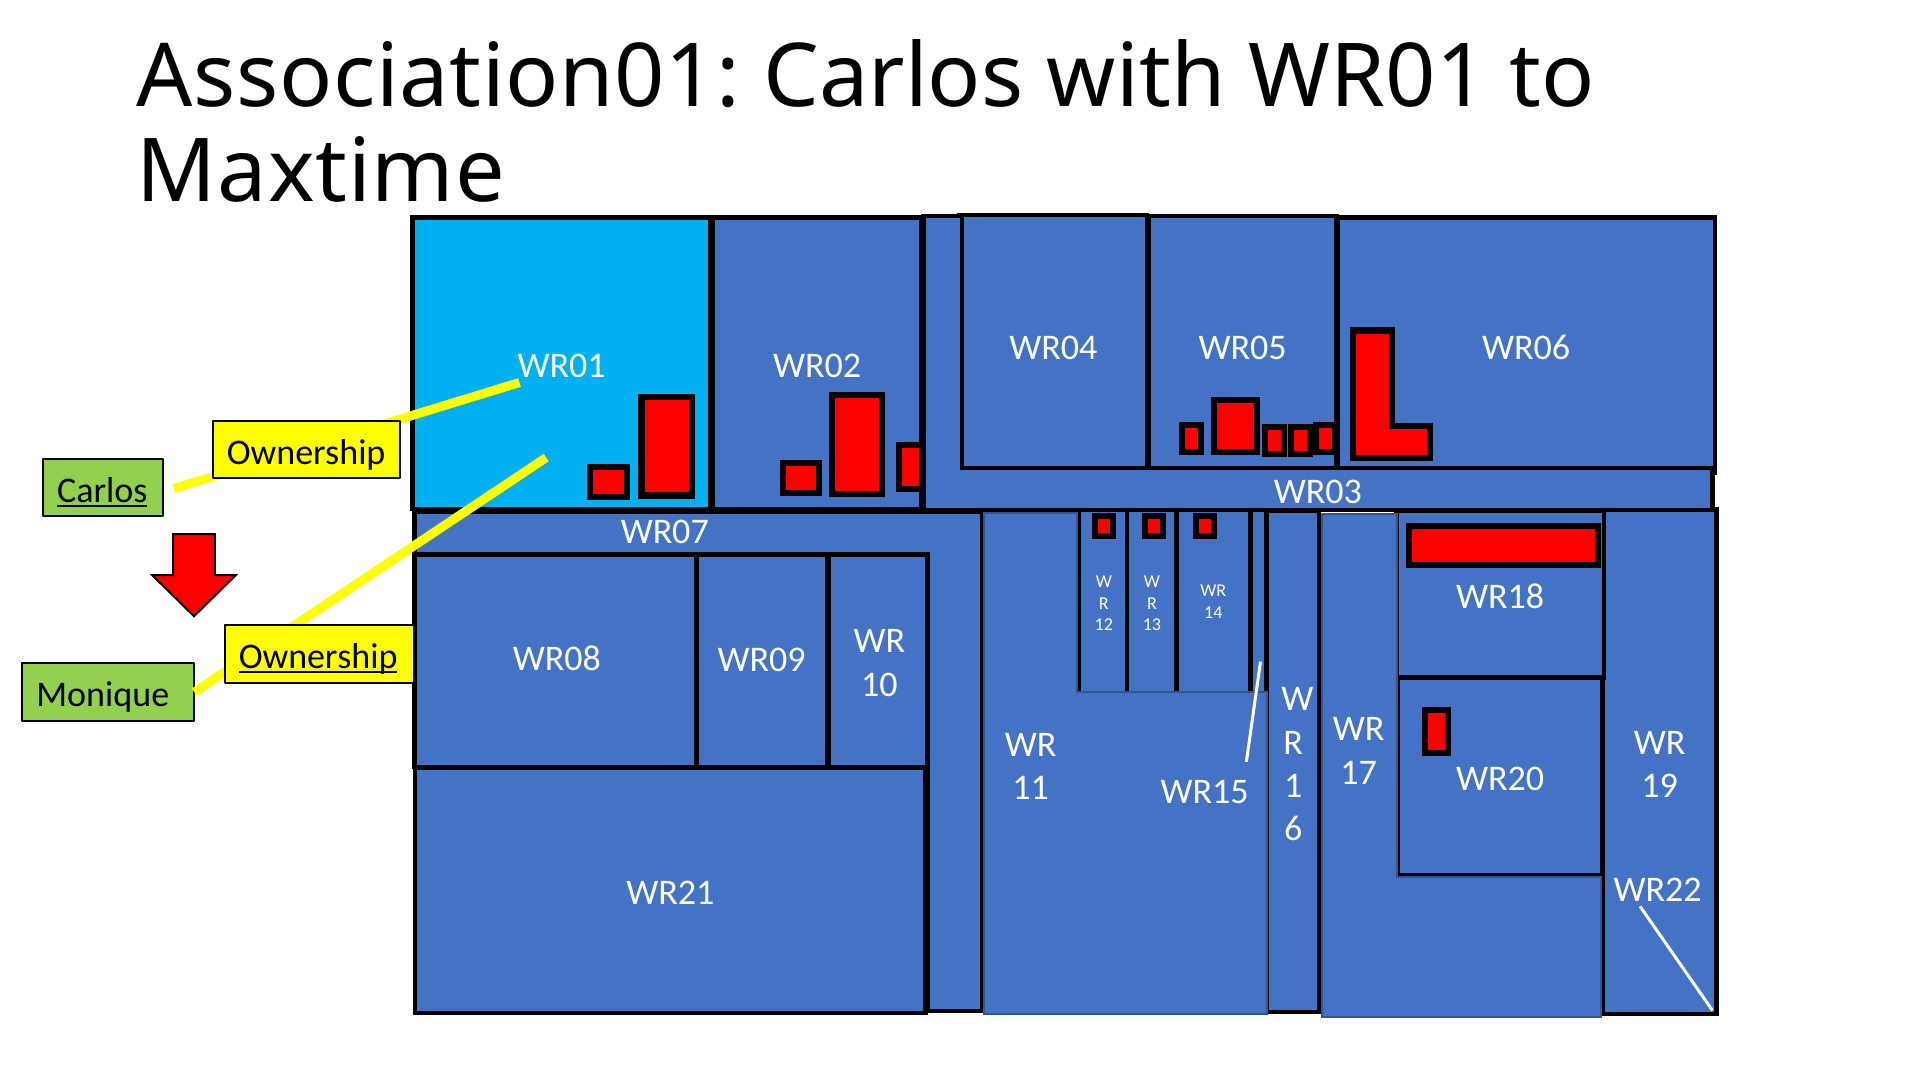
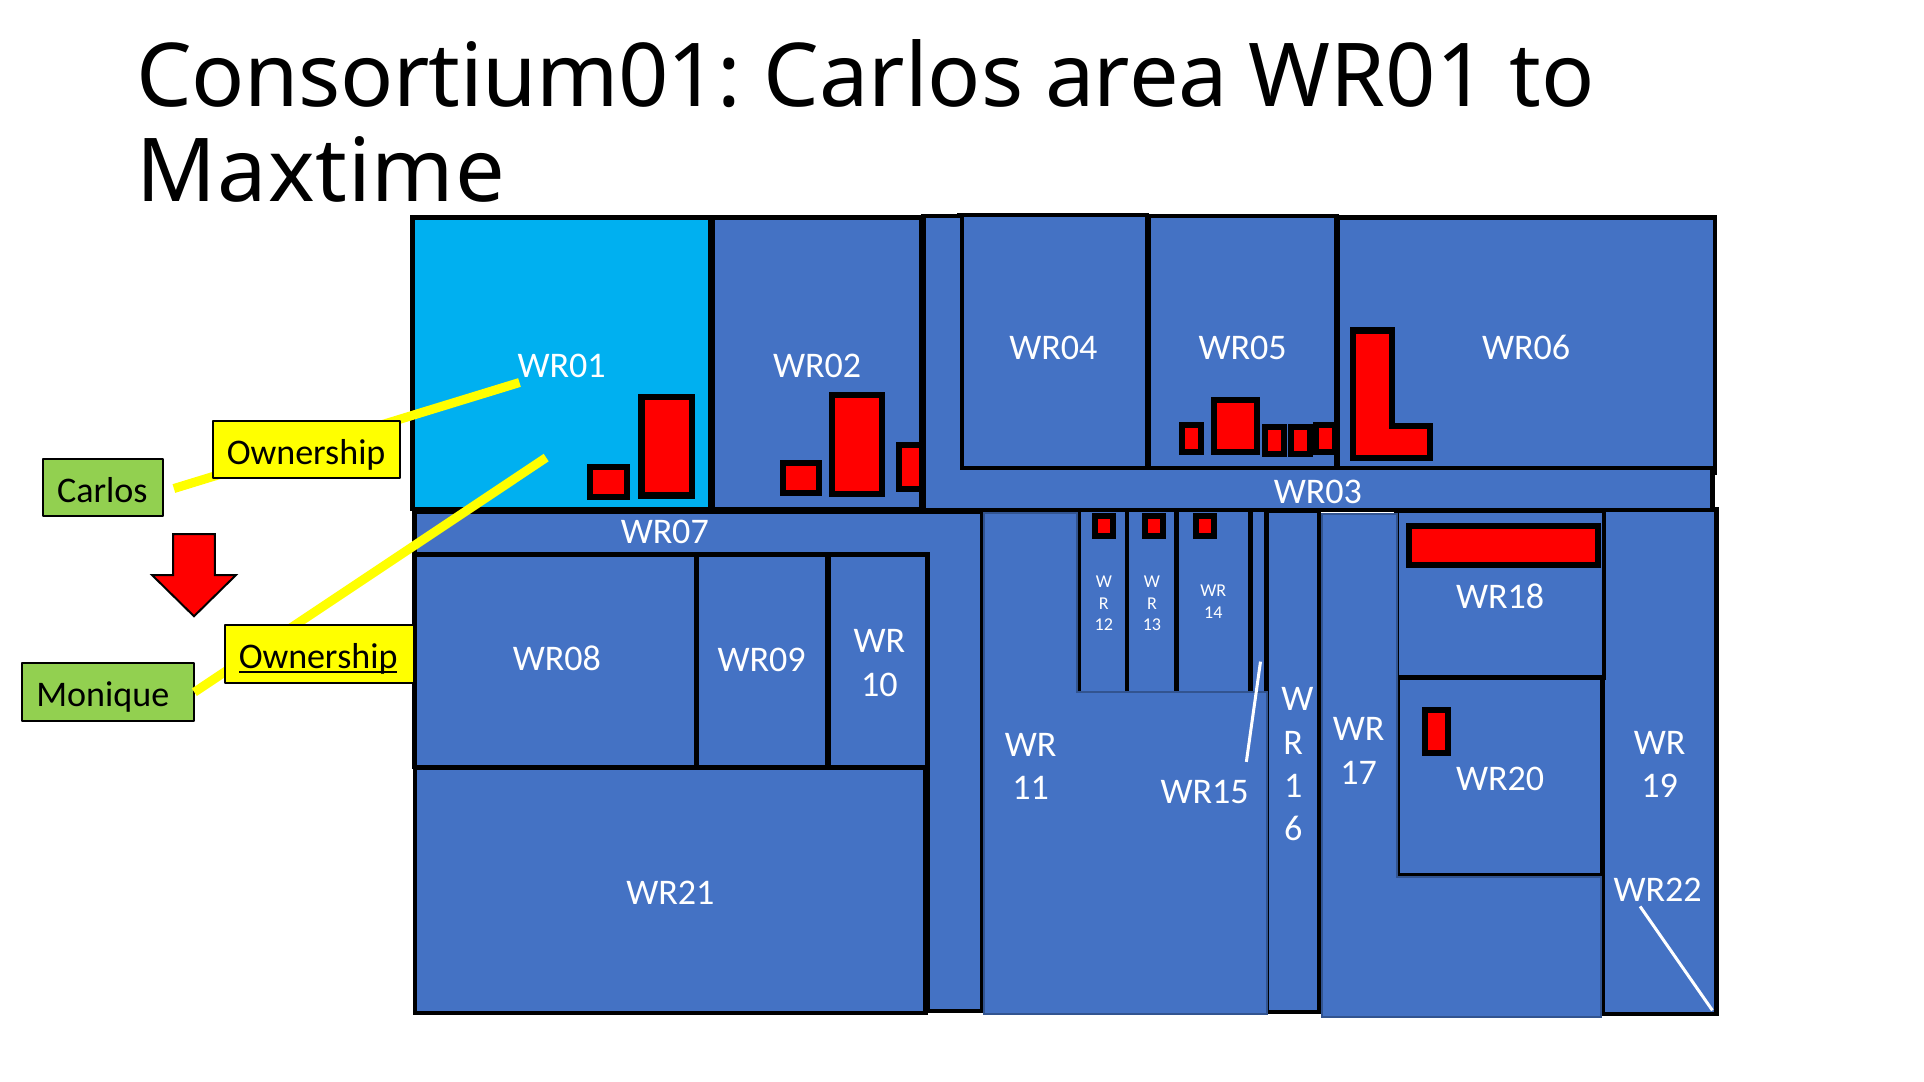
Association01: Association01 -> Consortium01
with: with -> area
Carlos at (102, 490) underline: present -> none
